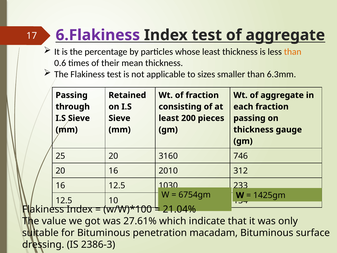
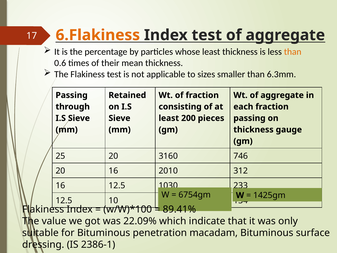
6.Flakiness colour: purple -> orange
21.04%: 21.04% -> 89.41%
27.61%: 27.61% -> 22.09%
2386-3: 2386-3 -> 2386-1
